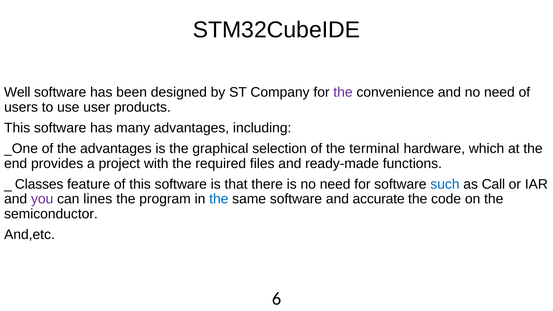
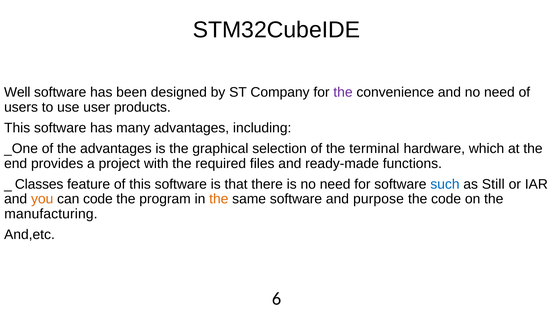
Call: Call -> Still
you colour: purple -> orange
can lines: lines -> code
the at (219, 199) colour: blue -> orange
accurate: accurate -> purpose
semiconductor: semiconductor -> manufacturing
